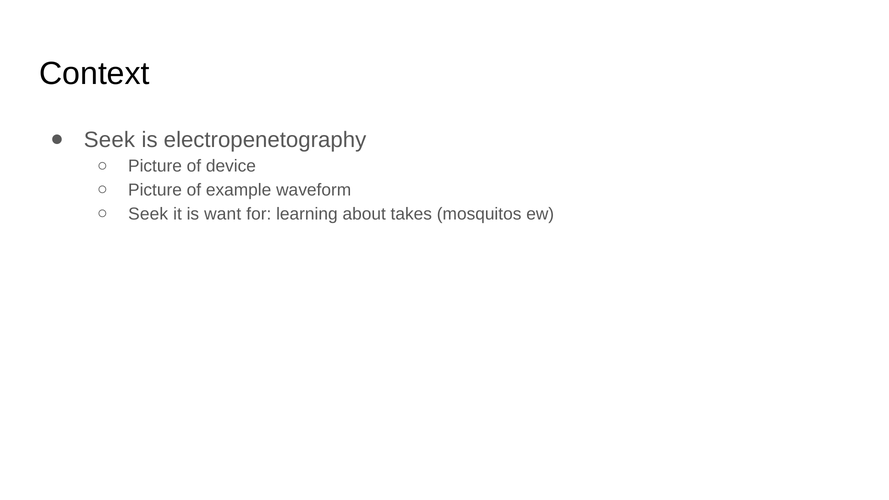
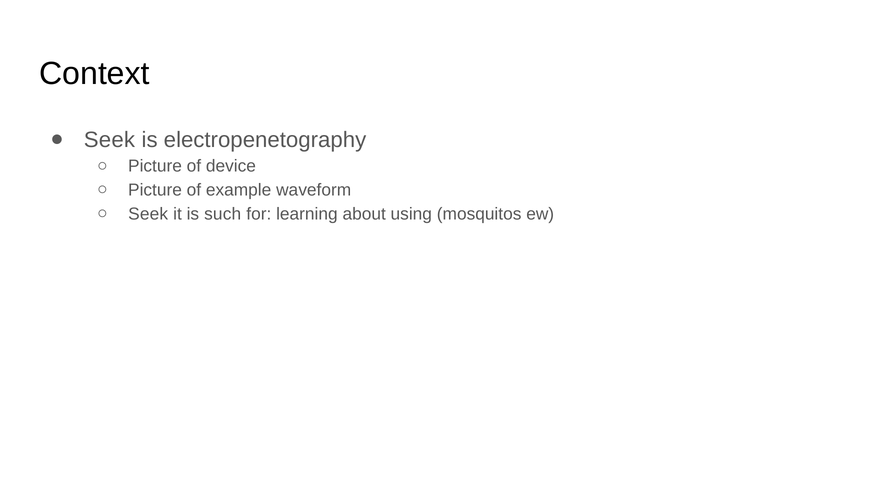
want: want -> such
takes: takes -> using
